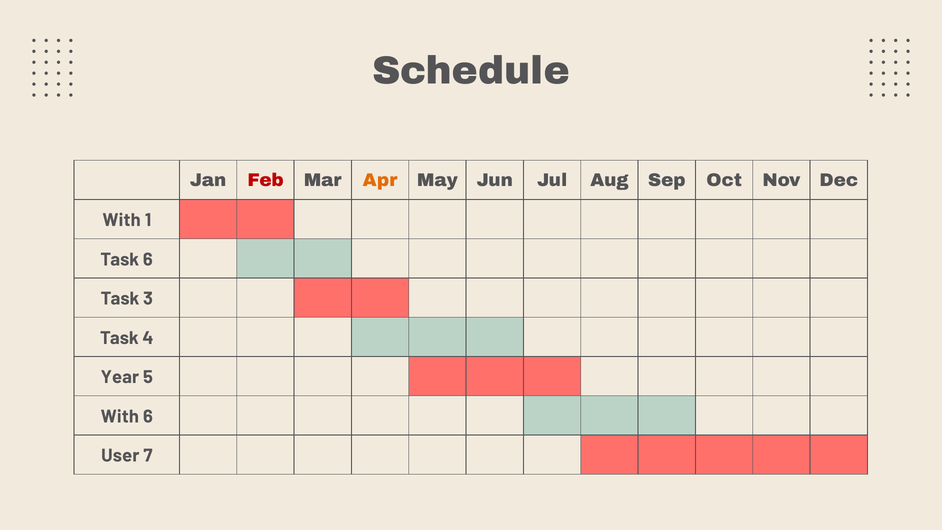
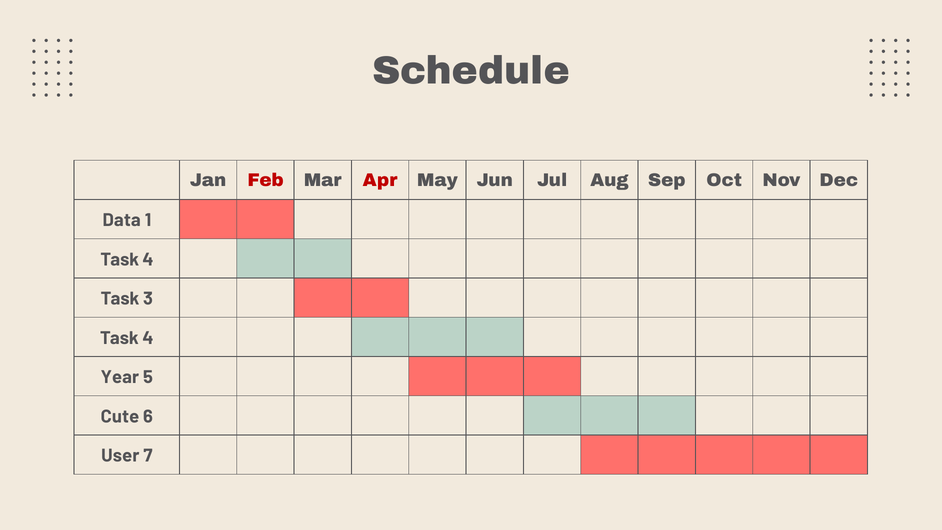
Apr colour: orange -> red
With at (122, 220): With -> Data
6 at (148, 260): 6 -> 4
With at (120, 417): With -> Cute
